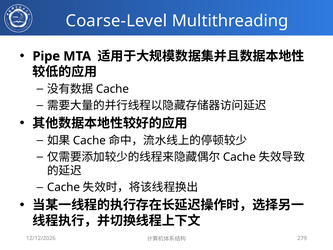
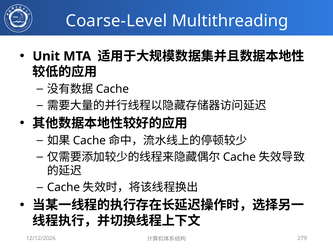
Pipe: Pipe -> Unit
